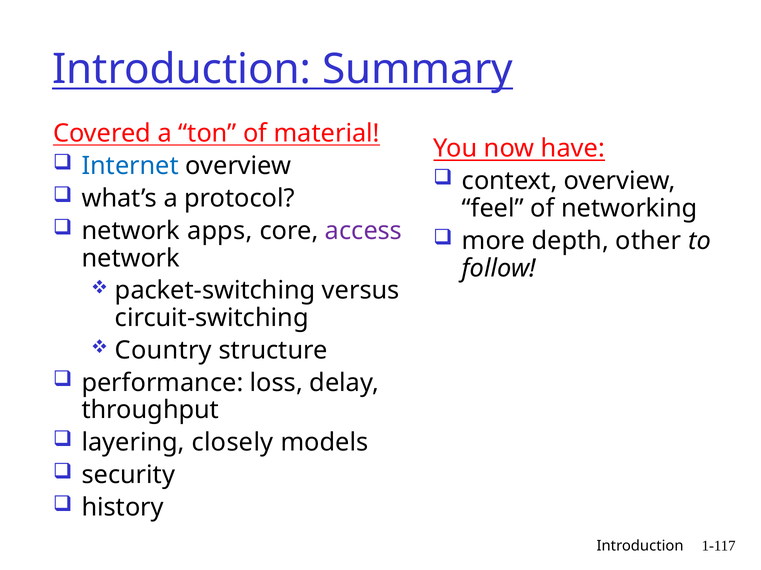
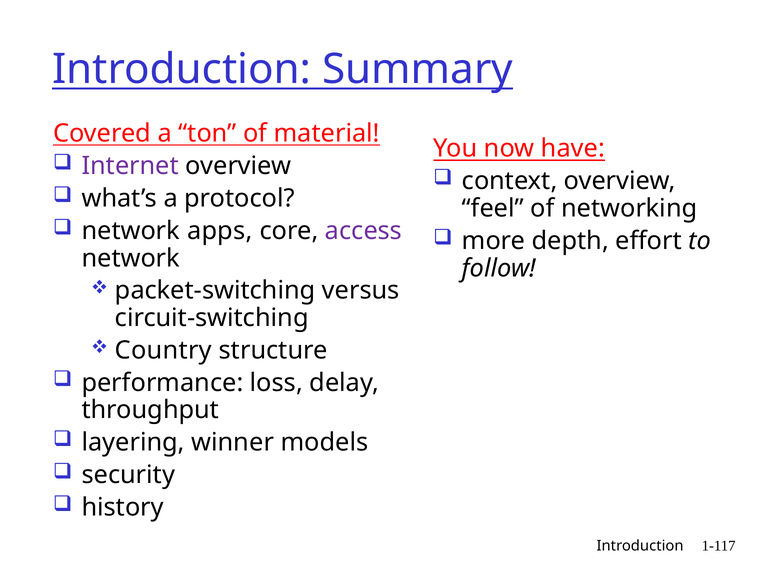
Internet colour: blue -> purple
other: other -> effort
closely: closely -> winner
